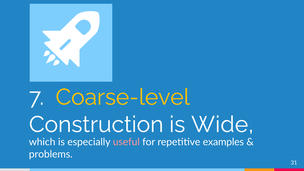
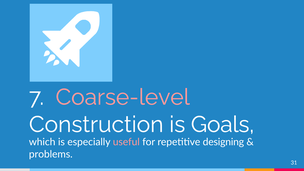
Coarse-level colour: yellow -> pink
Wide: Wide -> Goals
examples: examples -> designing
